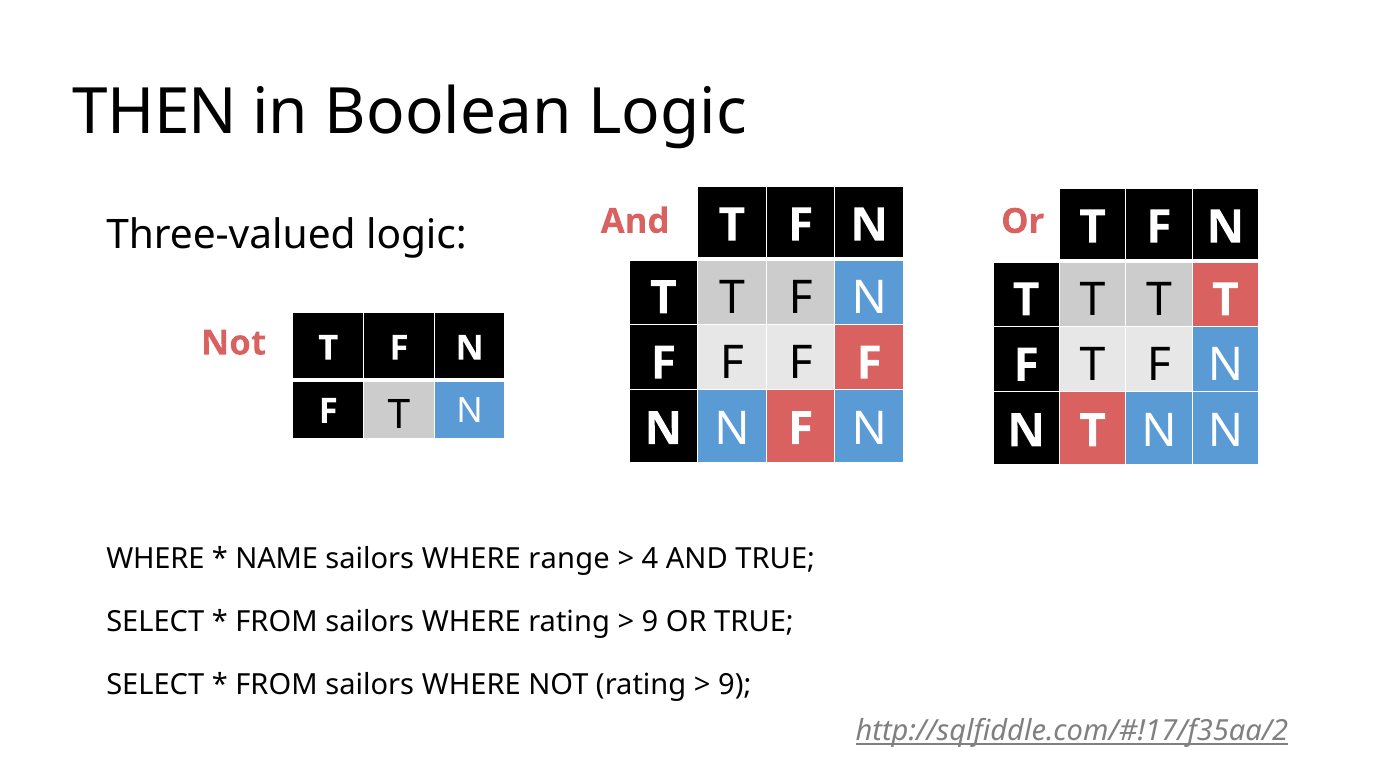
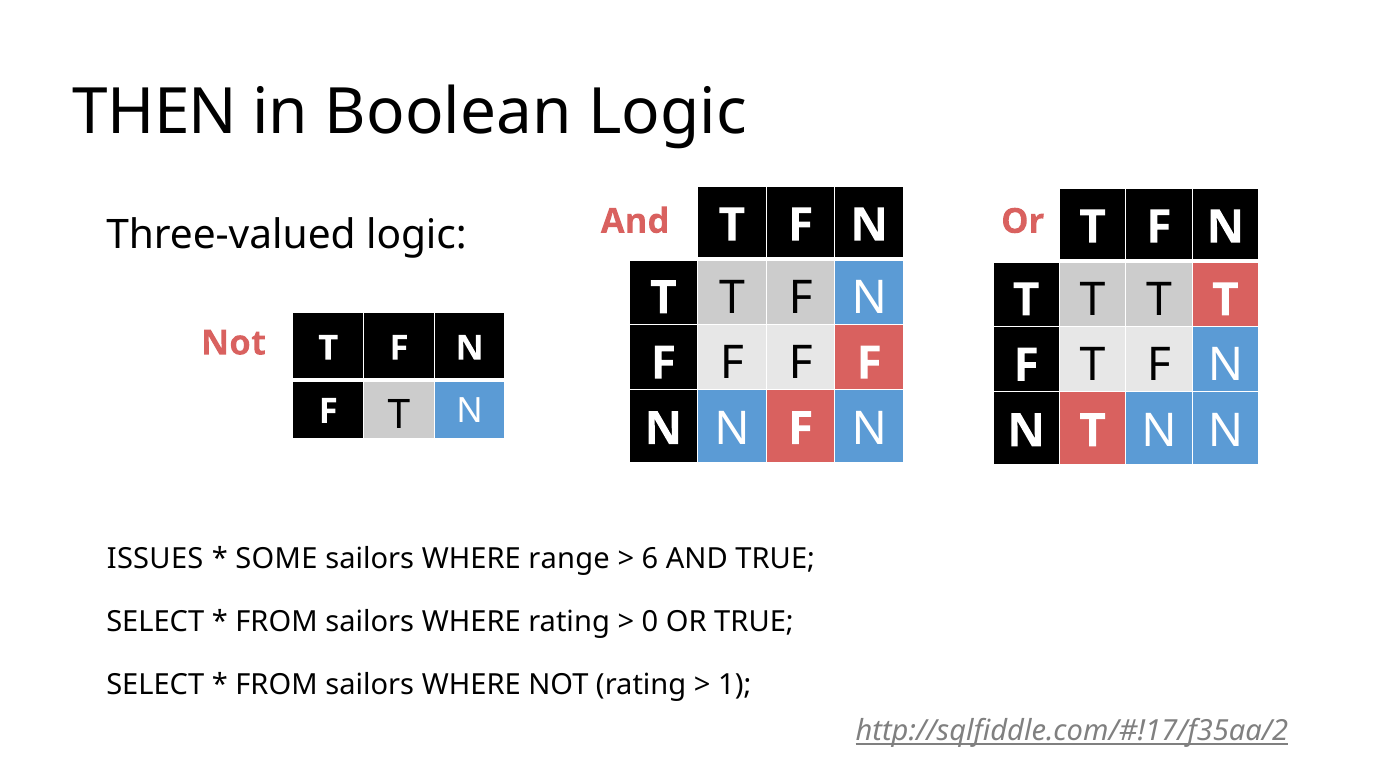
WHERE at (155, 559): WHERE -> ISSUES
NAME: NAME -> SOME
4: 4 -> 6
9 at (650, 622): 9 -> 0
9 at (735, 685): 9 -> 1
